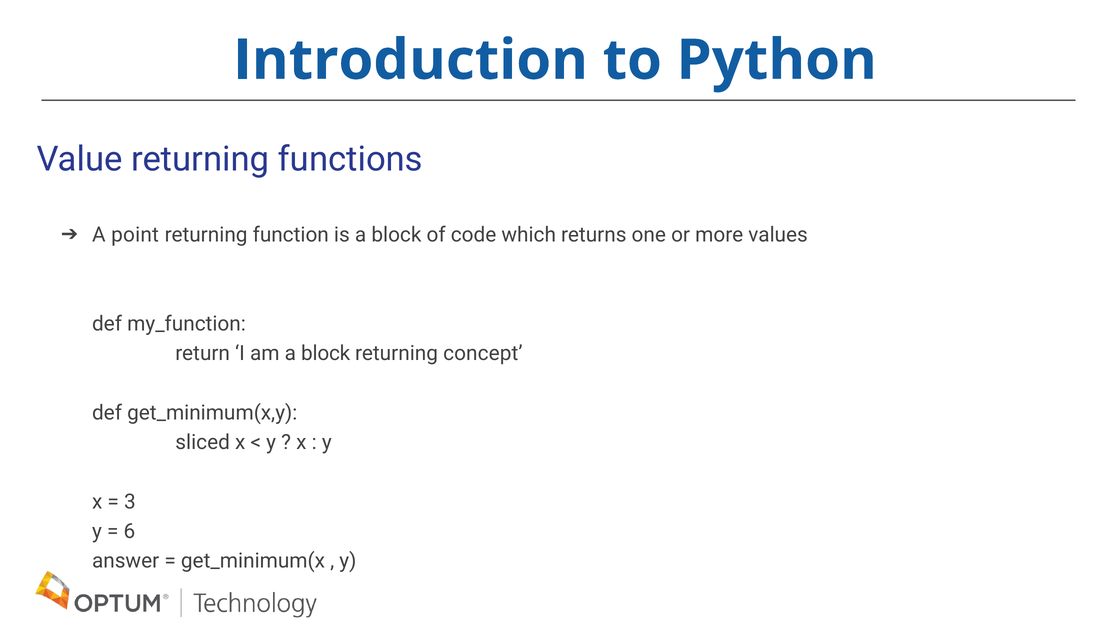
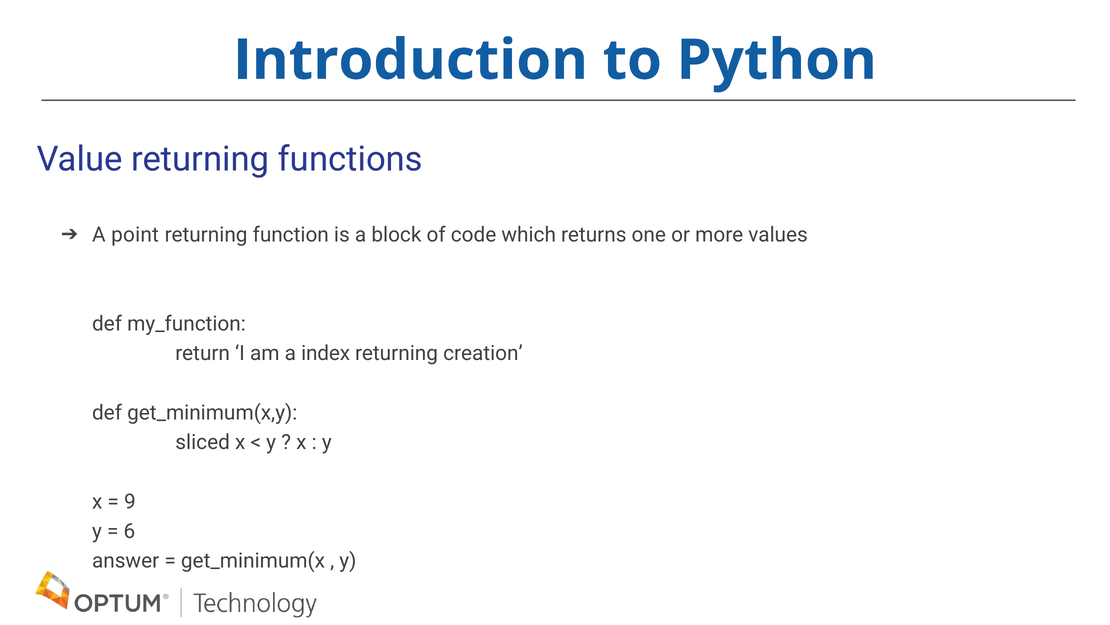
am a block: block -> index
concept: concept -> creation
3: 3 -> 9
